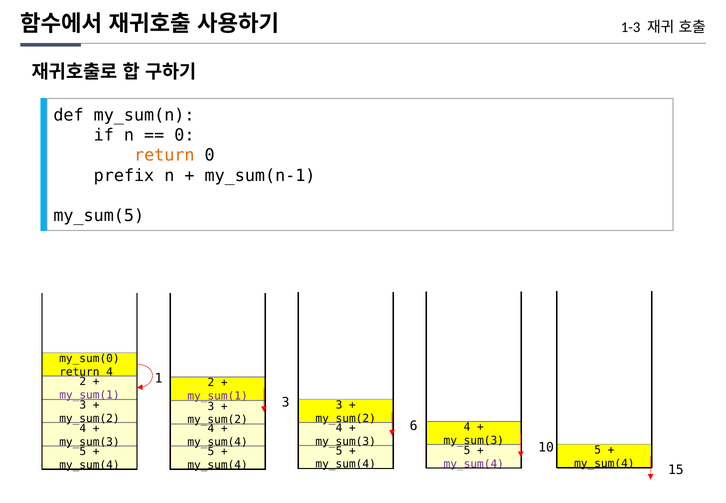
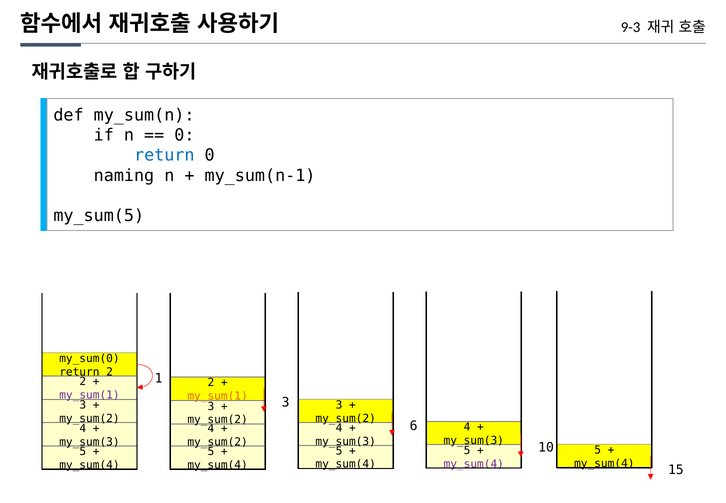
1-3: 1-3 -> 9-3
return at (164, 155) colour: orange -> blue
prefix: prefix -> naming
return 4: 4 -> 2
my_sum(1 at (218, 396) colour: purple -> orange
my_sum(4 at (218, 441): my_sum(4 -> my_sum(2
